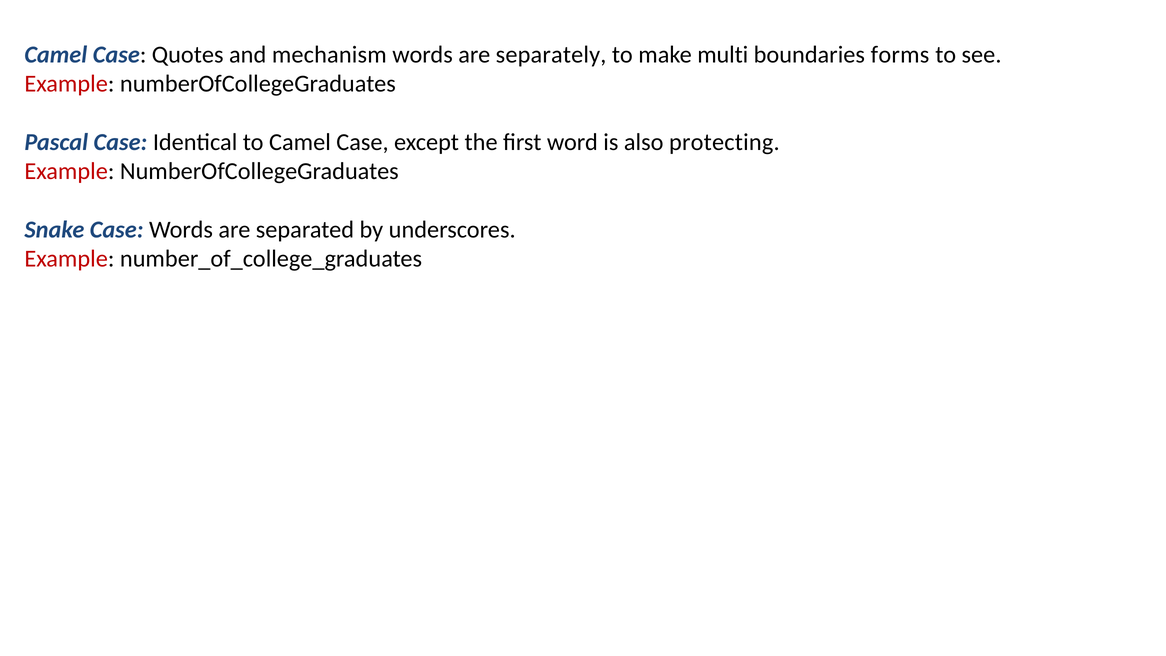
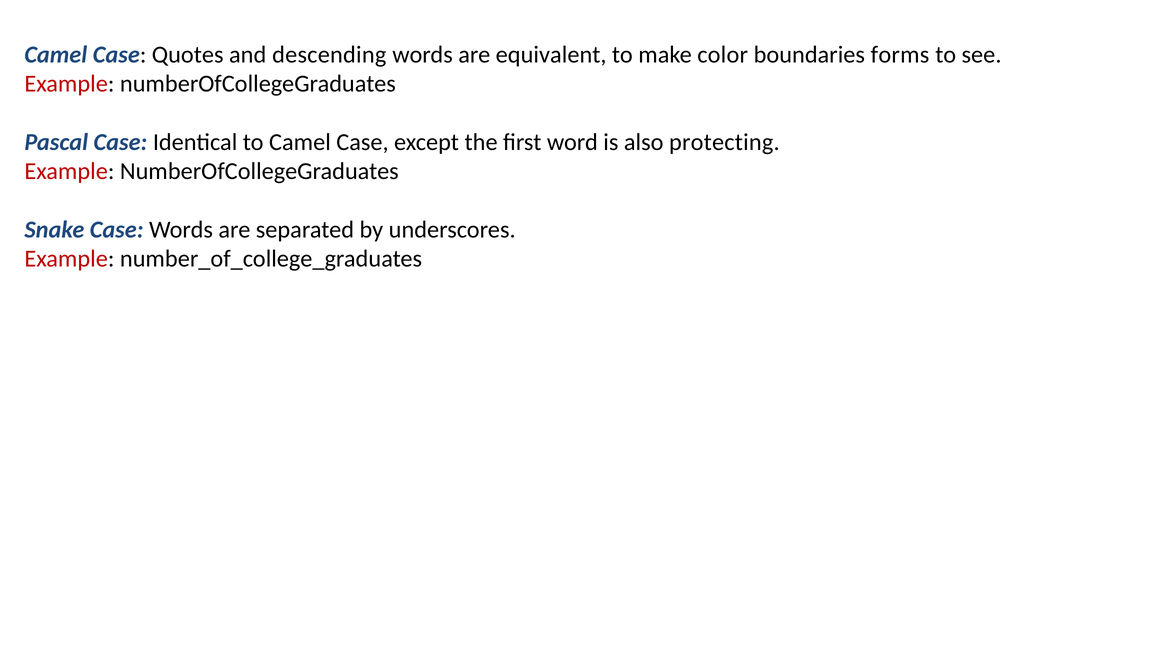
mechanism: mechanism -> descending
separately: separately -> equivalent
multi: multi -> color
